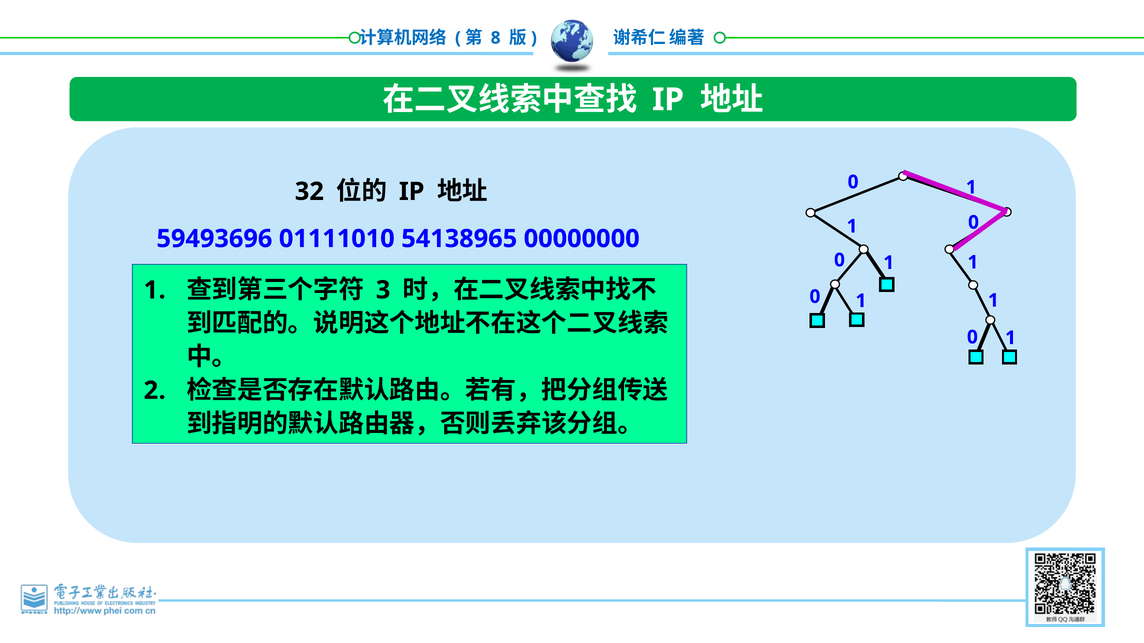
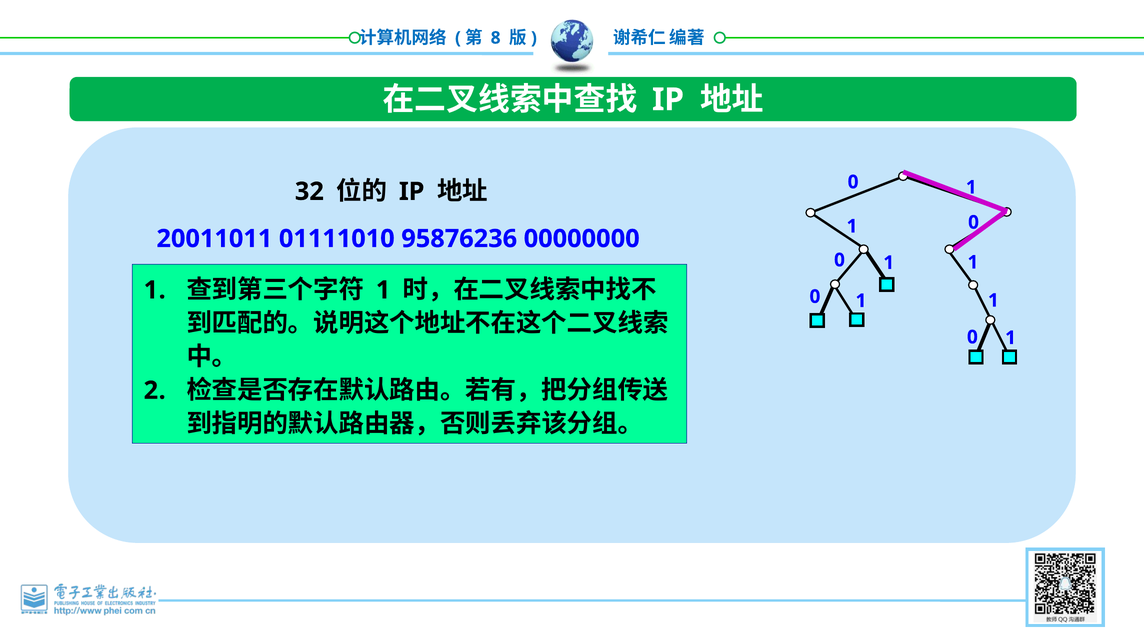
59493696: 59493696 -> 20011011
54138965: 54138965 -> 95876236
3 at (383, 290): 3 -> 1
